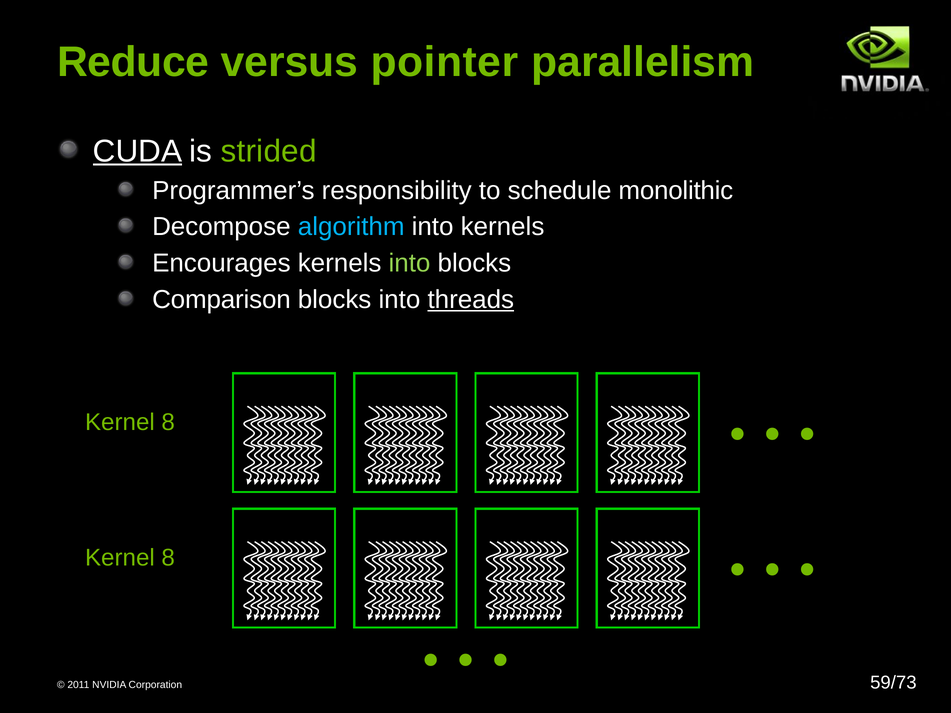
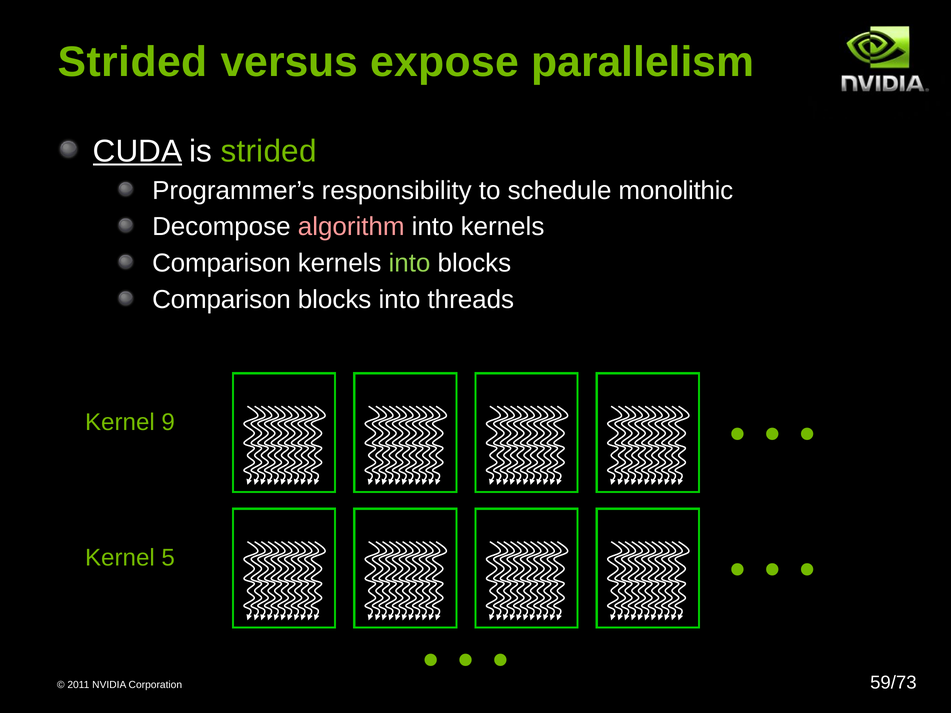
Reduce at (133, 62): Reduce -> Strided
pointer: pointer -> expose
algorithm colour: light blue -> pink
Encourages at (221, 263): Encourages -> Comparison
threads underline: present -> none
8 at (168, 422): 8 -> 9
8 at (168, 558): 8 -> 5
